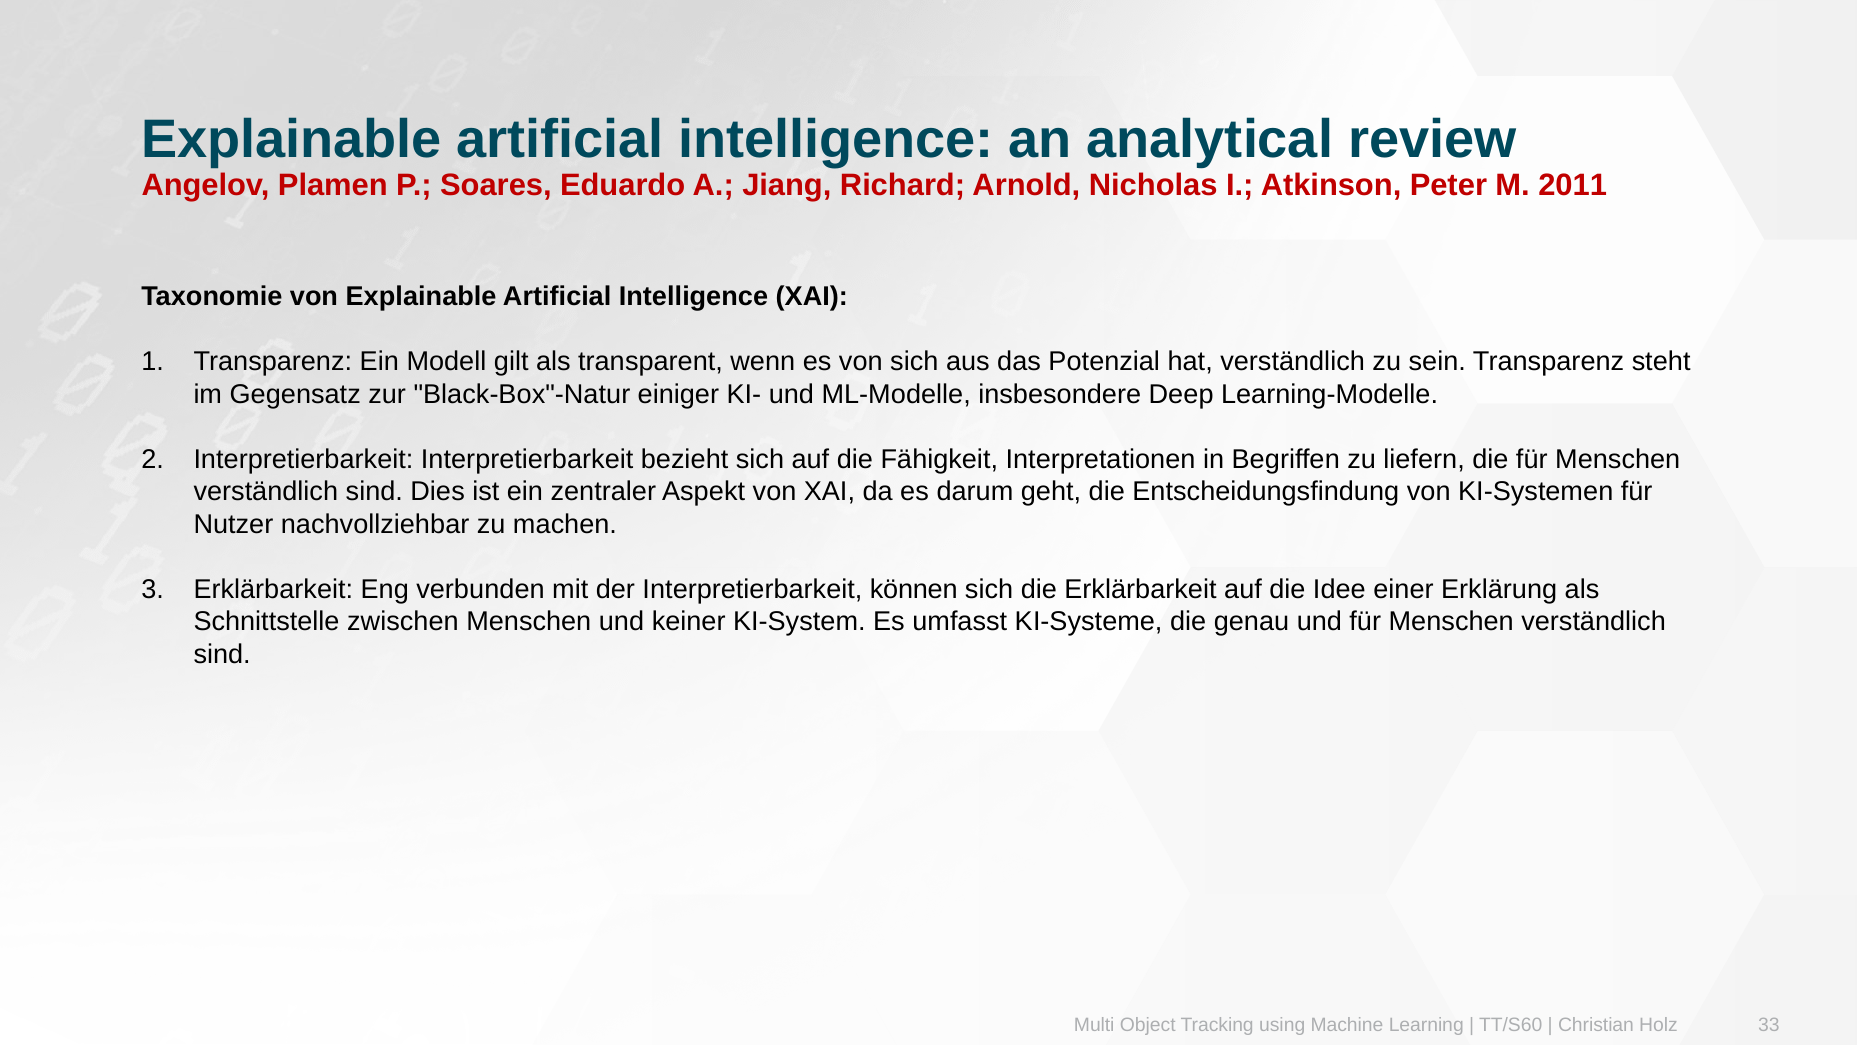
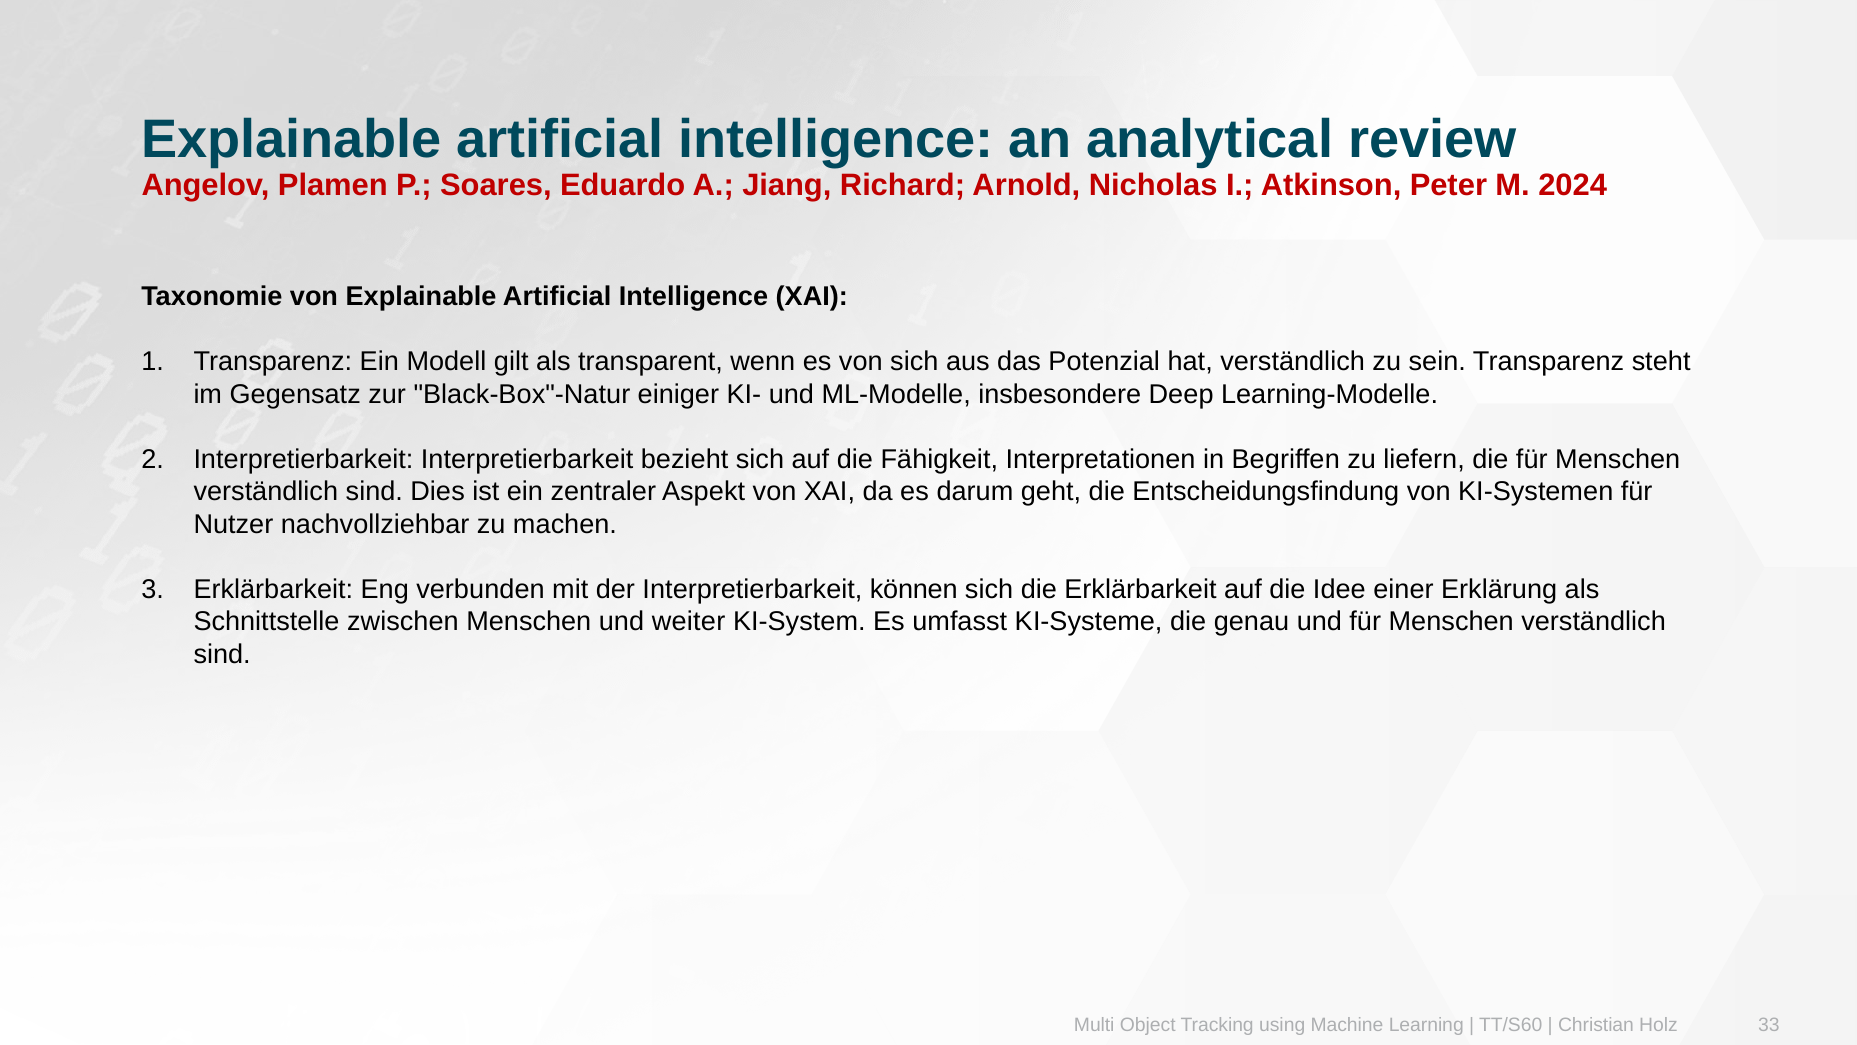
2011: 2011 -> 2024
keiner: keiner -> weiter
